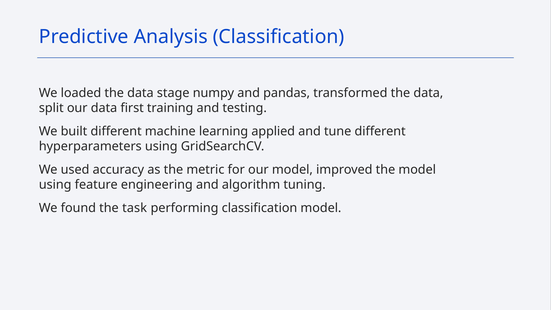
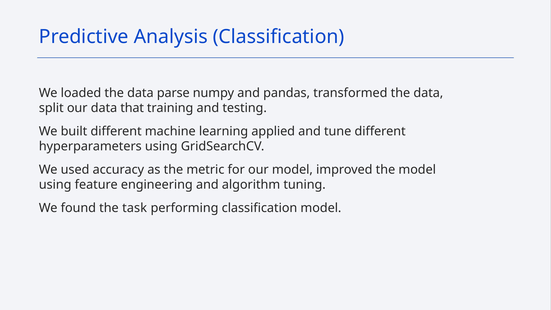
stage: stage -> parse
first: first -> that
